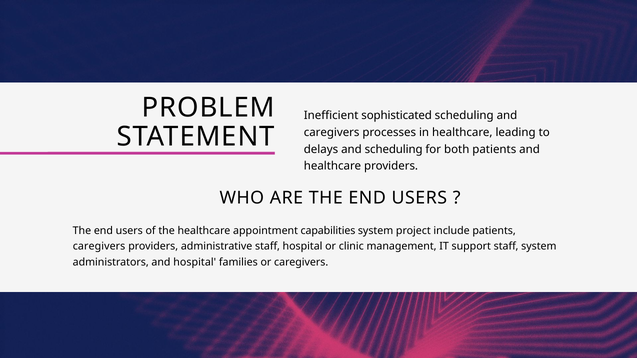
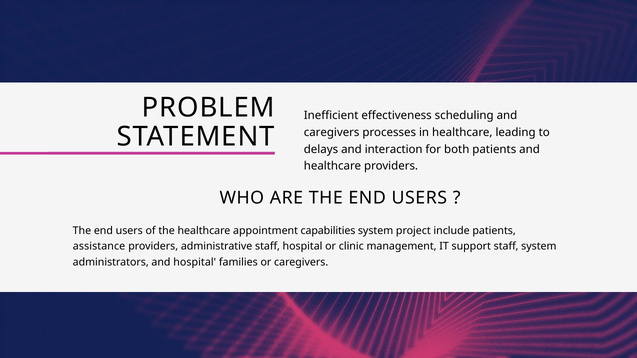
sophisticated: sophisticated -> effectiveness
and scheduling: scheduling -> interaction
caregivers at (99, 247): caregivers -> assistance
